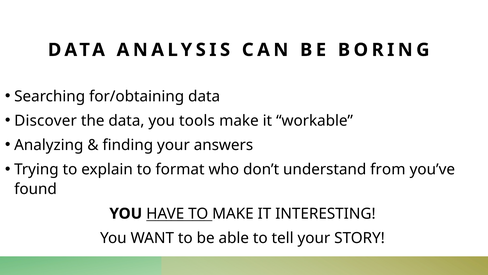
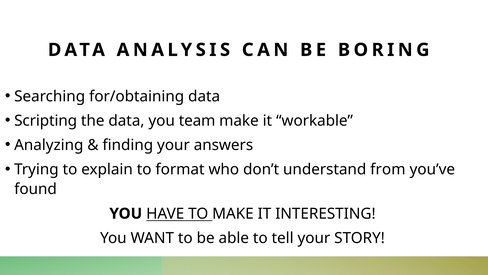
Discover: Discover -> Scripting
tools: tools -> team
